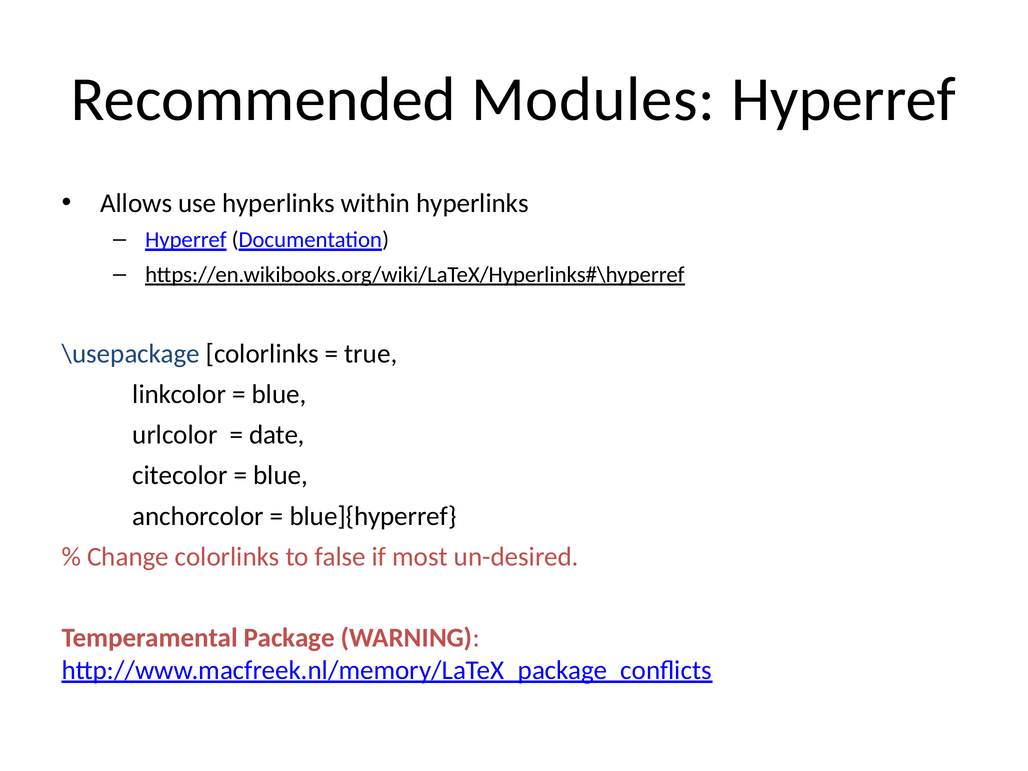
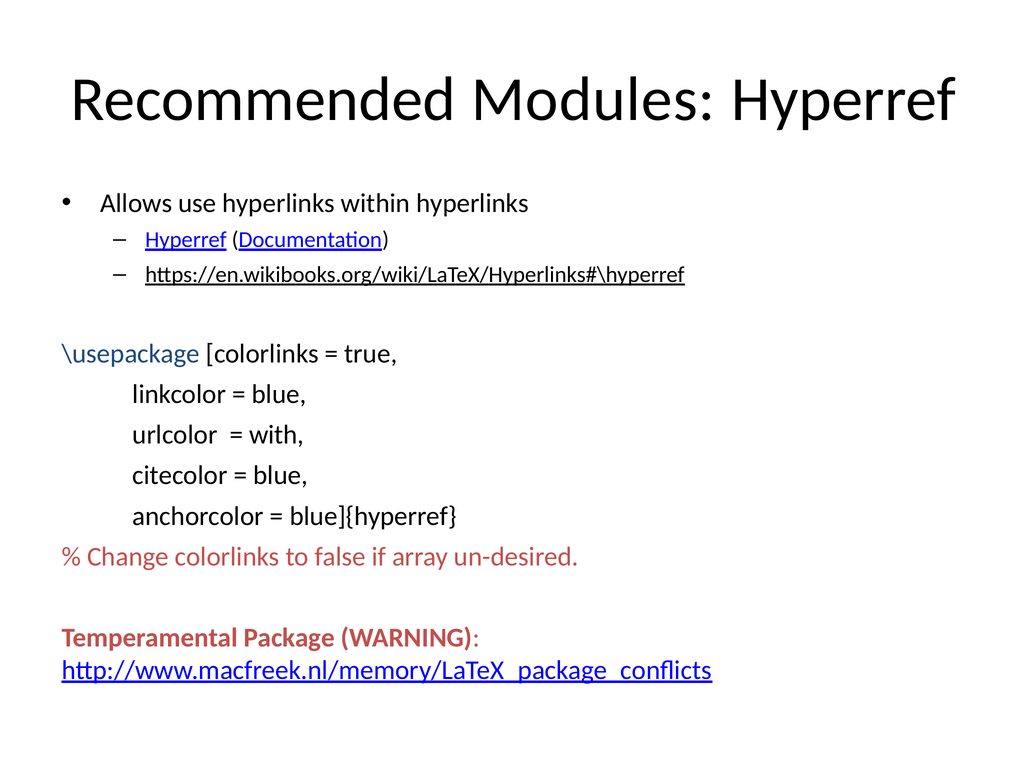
date: date -> with
most: most -> array
